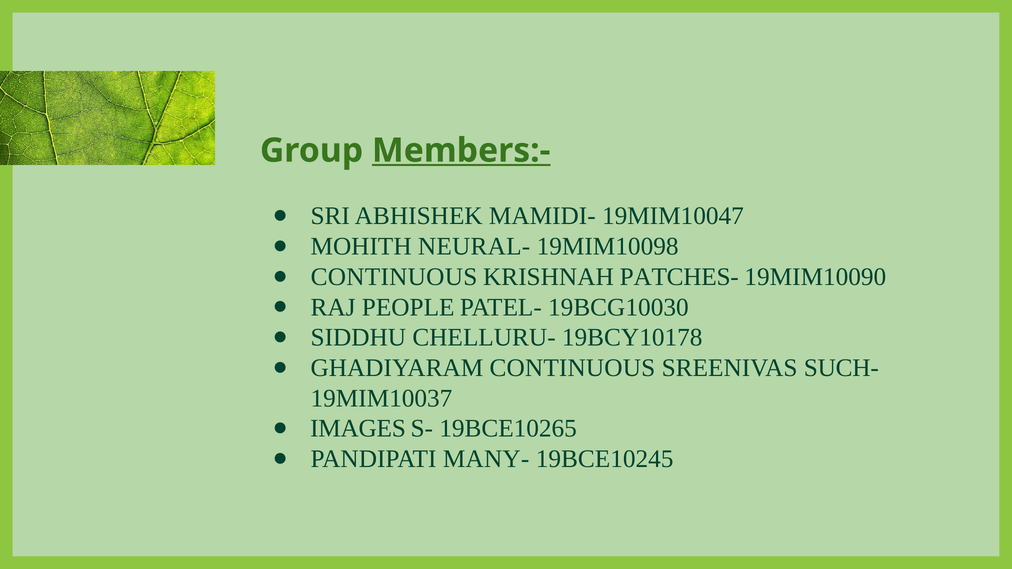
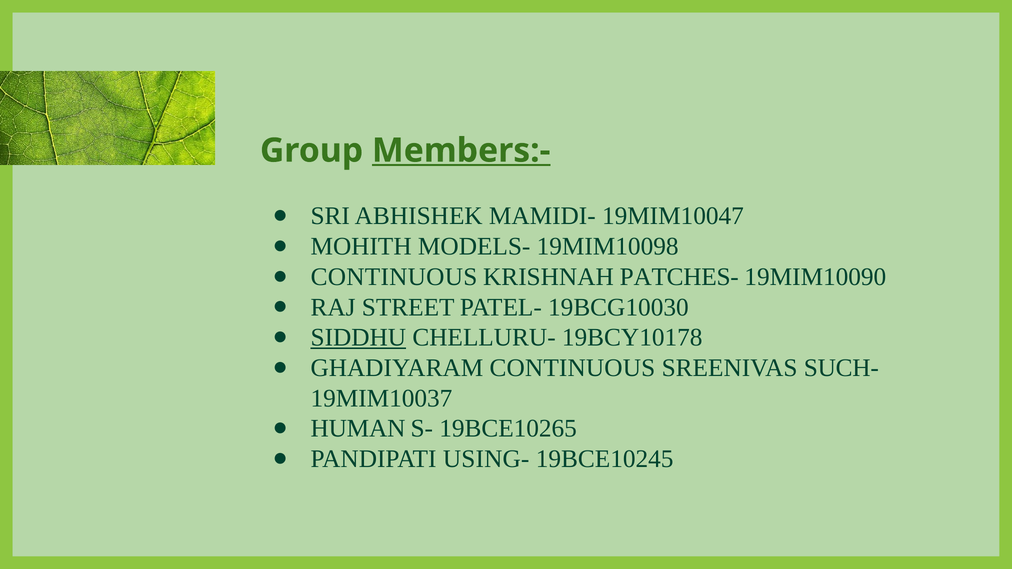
NEURAL-: NEURAL- -> MODELS-
PEOPLE: PEOPLE -> STREET
SIDDHU underline: none -> present
IMAGES: IMAGES -> HUMAN
MANY-: MANY- -> USING-
